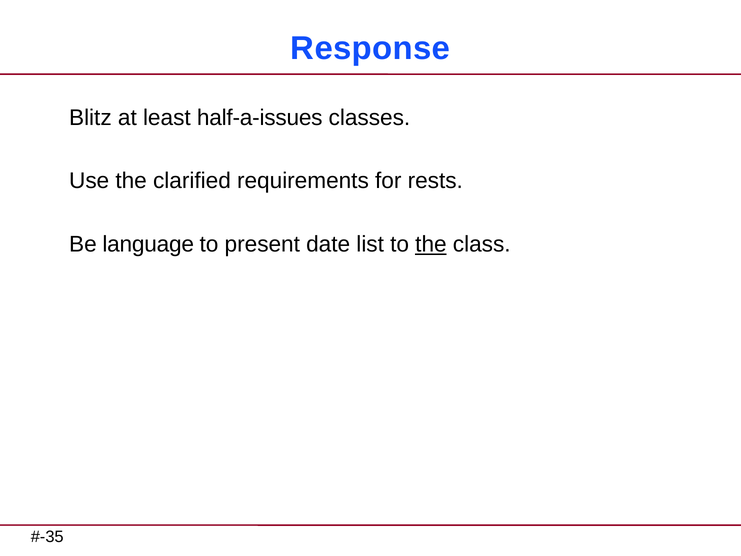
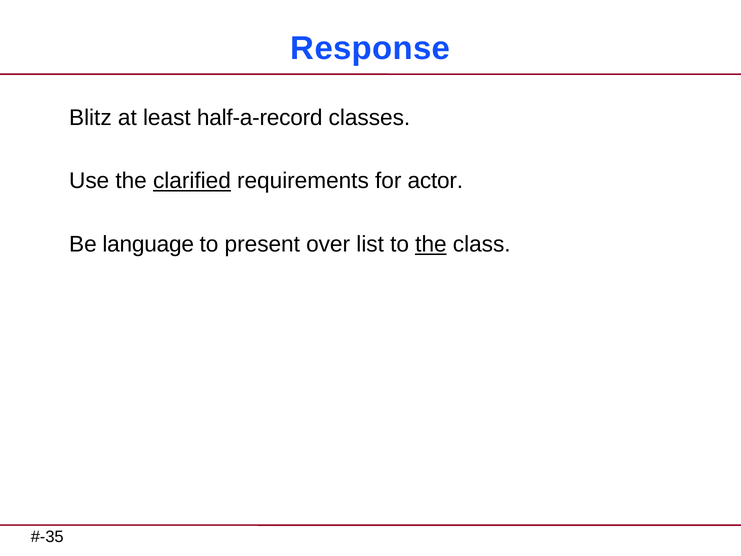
half-a-issues: half-a-issues -> half-a-record
clarified underline: none -> present
rests: rests -> actor
date: date -> over
